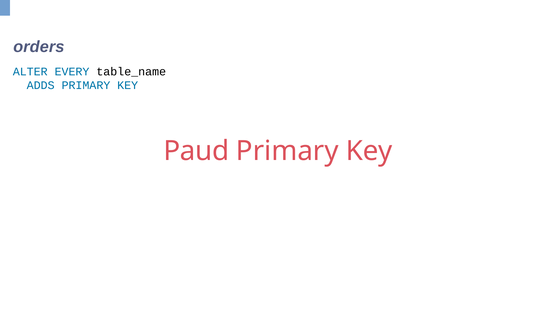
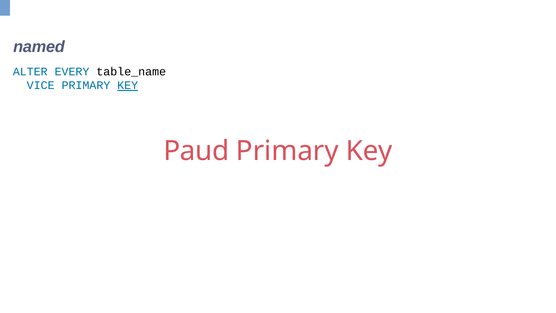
orders: orders -> named
ADDS: ADDS -> VICE
KEY at (128, 85) underline: none -> present
